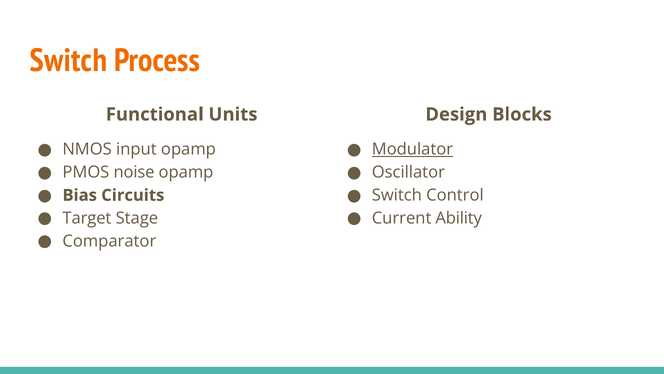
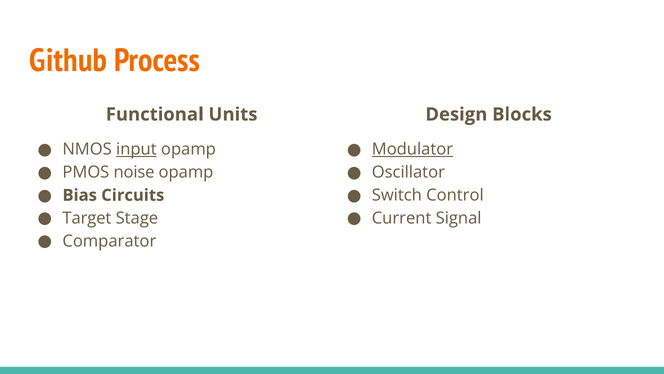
Switch at (68, 61): Switch -> Github
input underline: none -> present
Ability: Ability -> Signal
